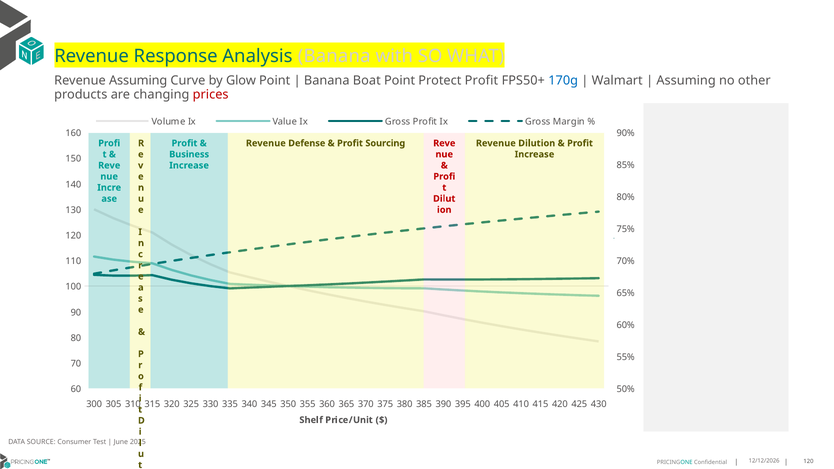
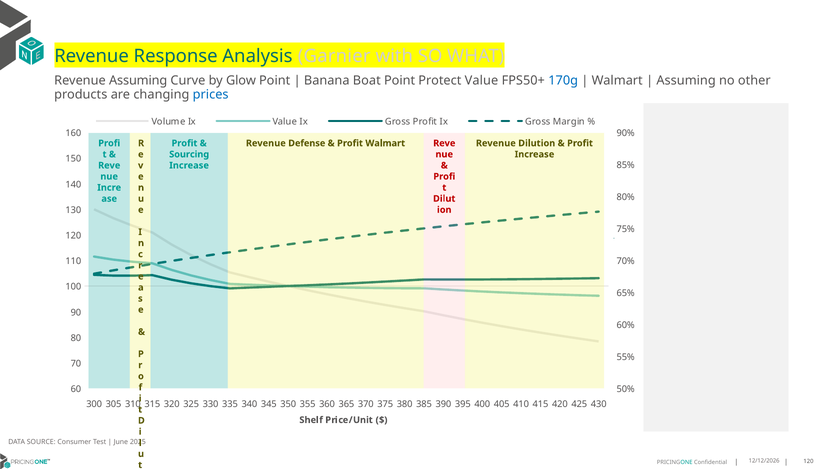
Analysis Banana: Banana -> Garnier
Protect Profit: Profit -> Value
prices colour: red -> blue
Profit Sourcing: Sourcing -> Walmart
Business: Business -> Sourcing
